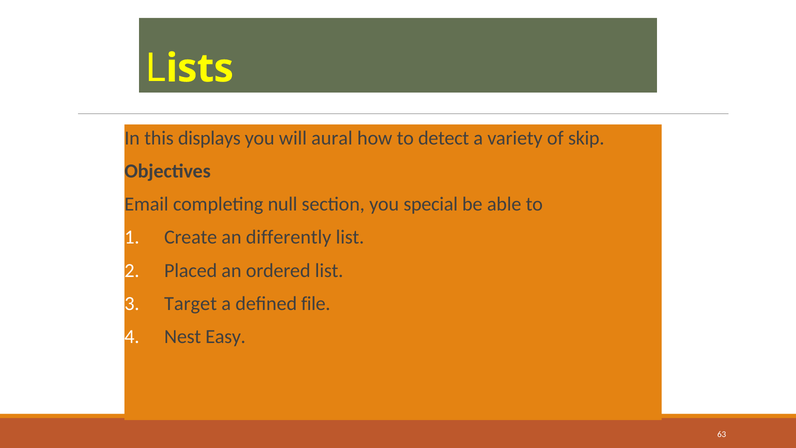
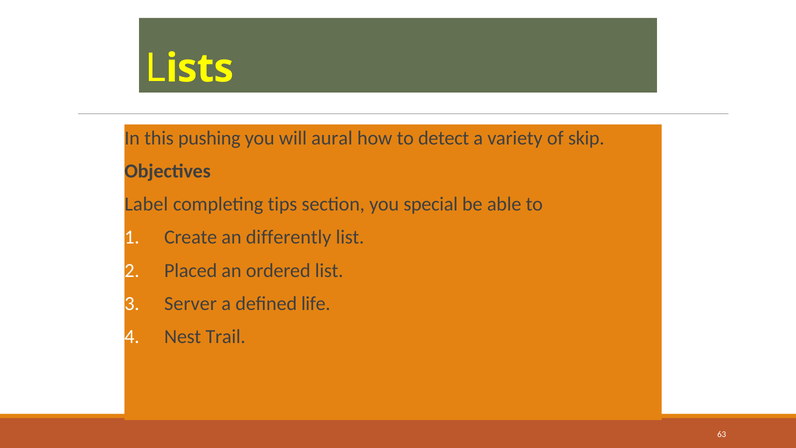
displays: displays -> pushing
Email: Email -> Label
null: null -> tips
Target: Target -> Server
file: file -> life
Easy: Easy -> Trail
